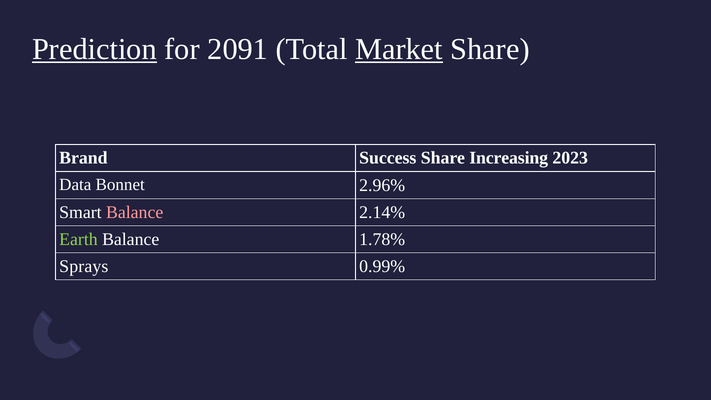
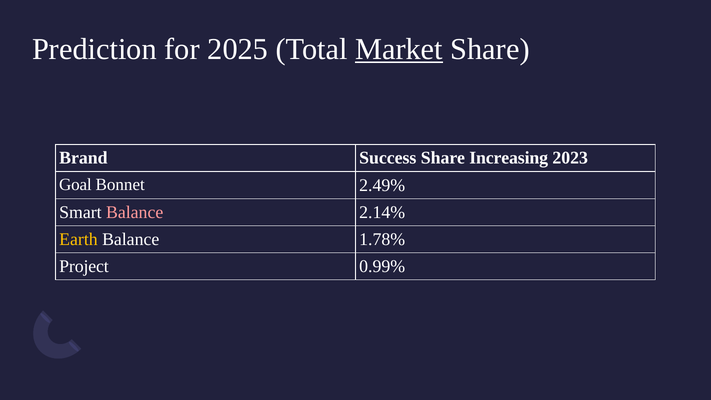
Prediction underline: present -> none
2091: 2091 -> 2025
Data: Data -> Goal
2.96%: 2.96% -> 2.49%
Earth colour: light green -> yellow
Sprays: Sprays -> Project
